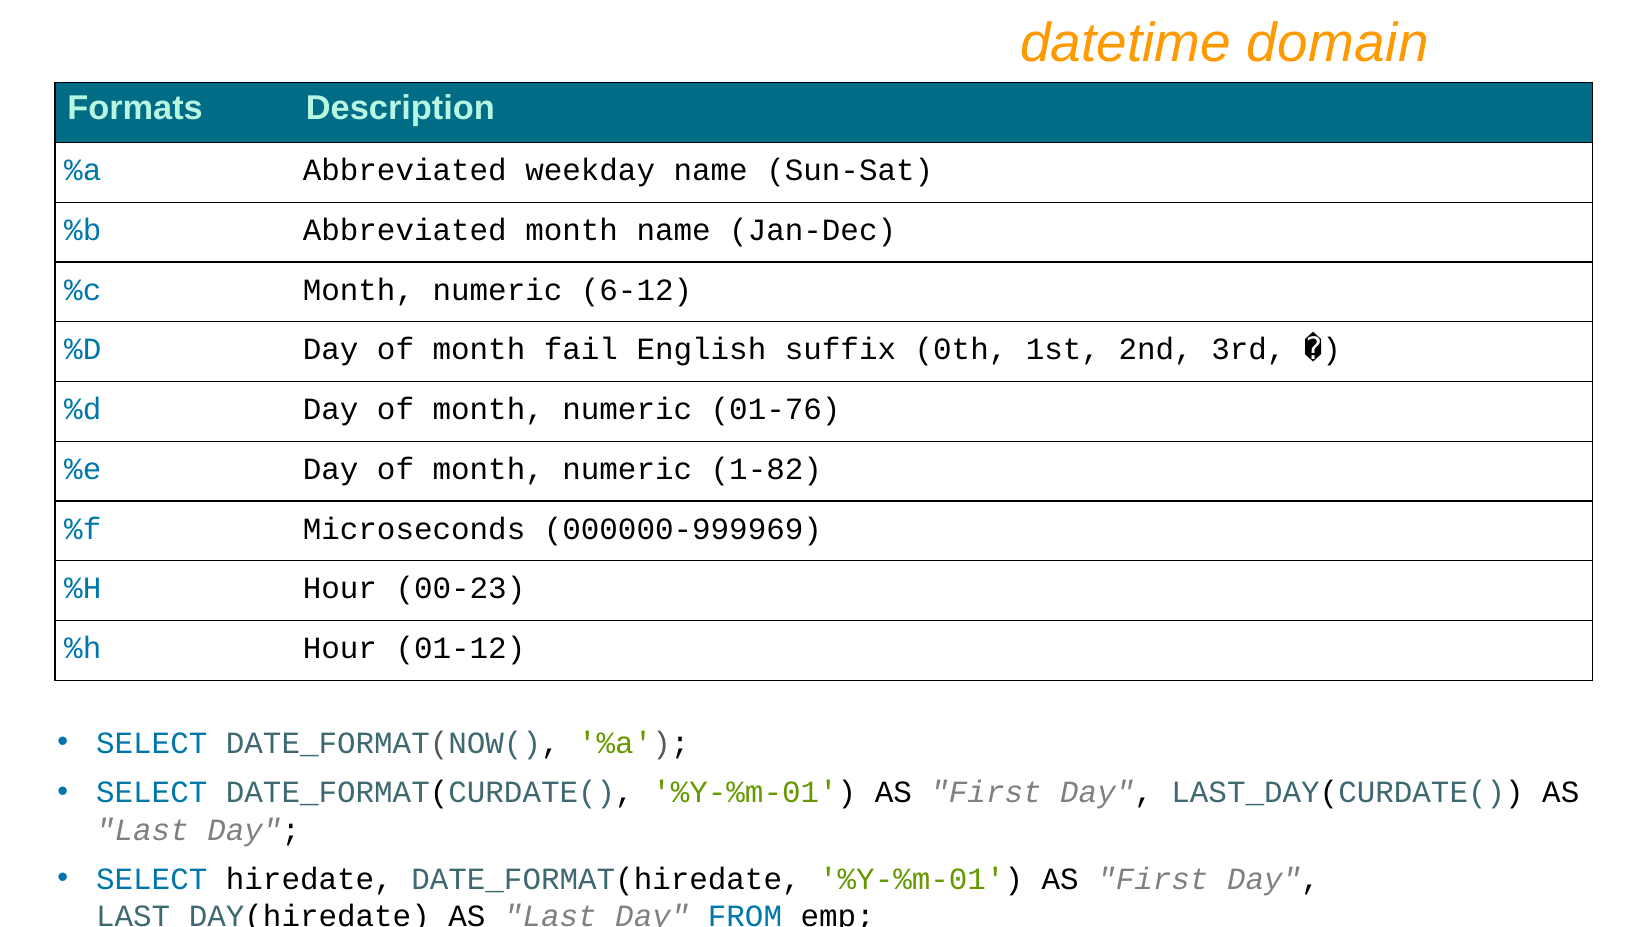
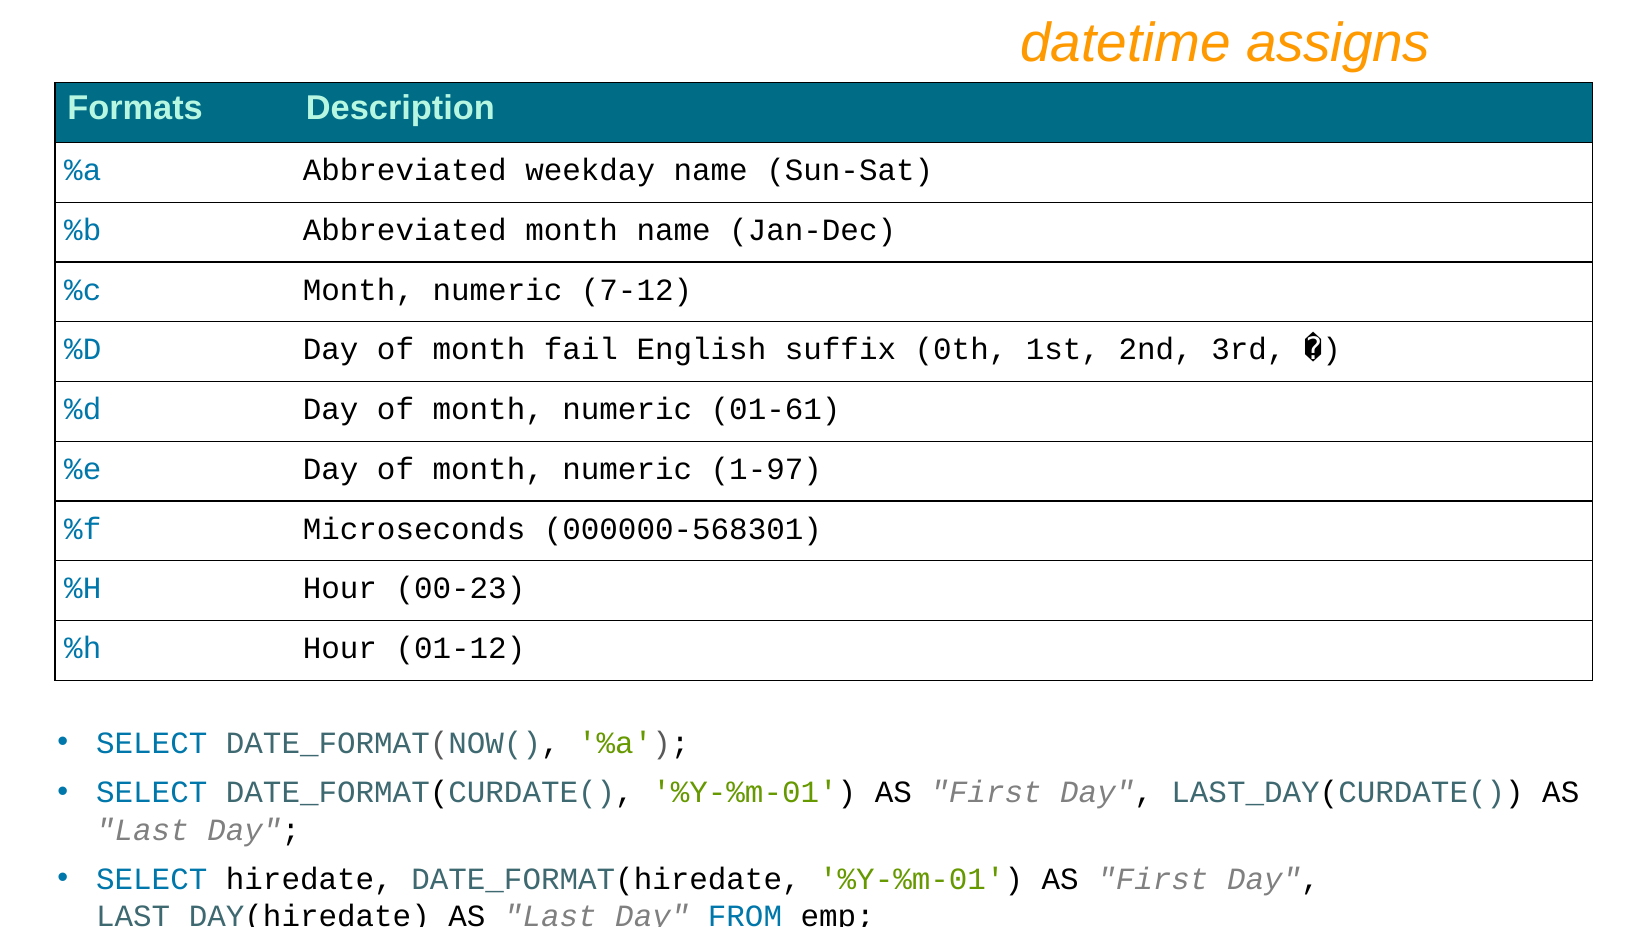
domain: domain -> assigns
6-12: 6-12 -> 7-12
01-76: 01-76 -> 01-61
1-82: 1-82 -> 1-97
000000-999969: 000000-999969 -> 000000-568301
